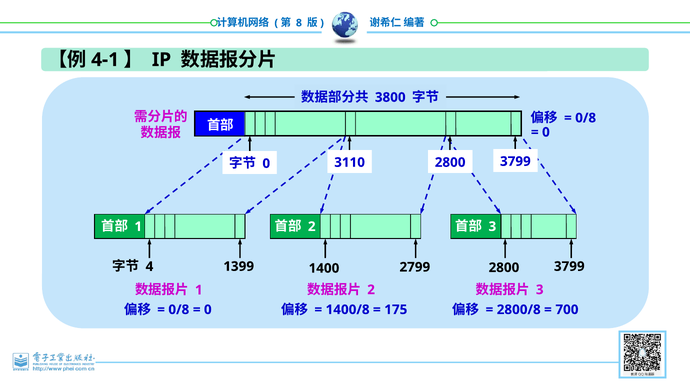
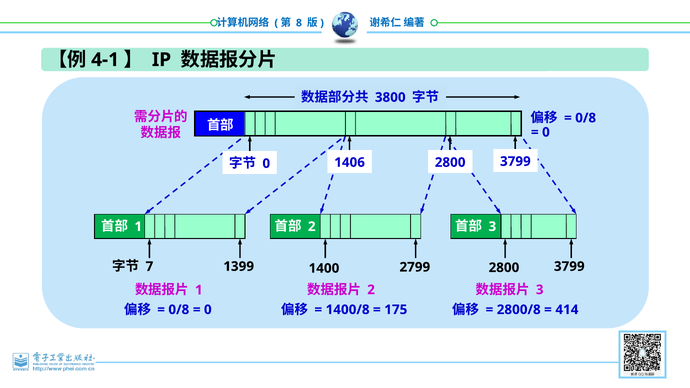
3110: 3110 -> 1406
4: 4 -> 7
700: 700 -> 414
